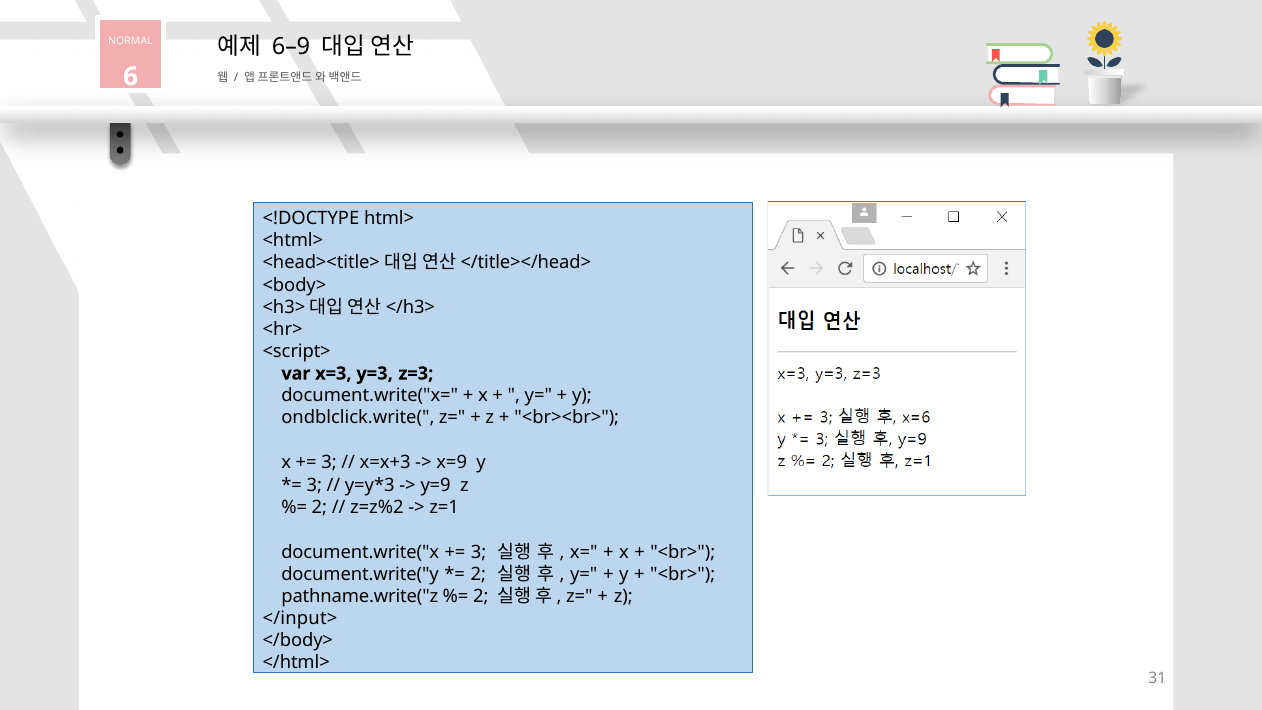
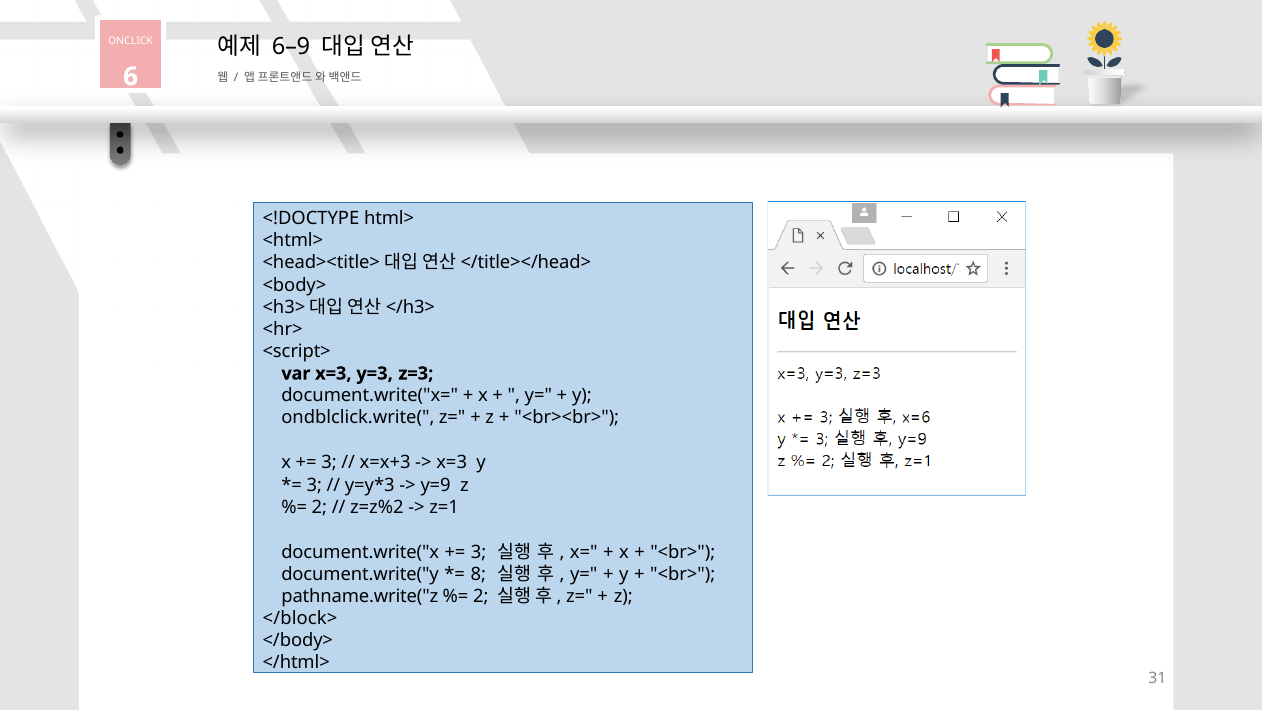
NORMAL: NORMAL -> ONCLICK
x=9 at (452, 463): x=9 -> x=3
2 at (478, 574): 2 -> 8
</input>: </input> -> </block>
